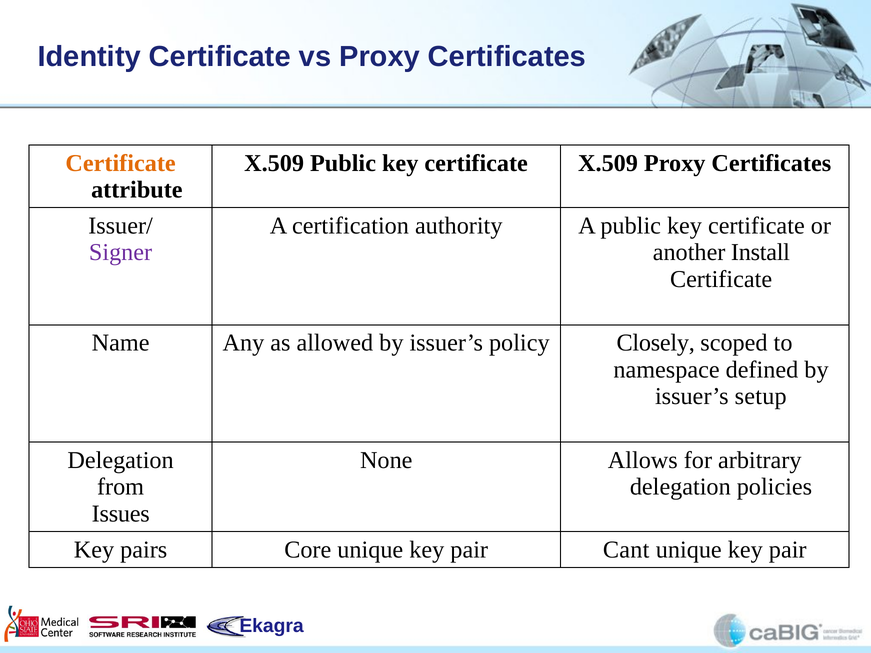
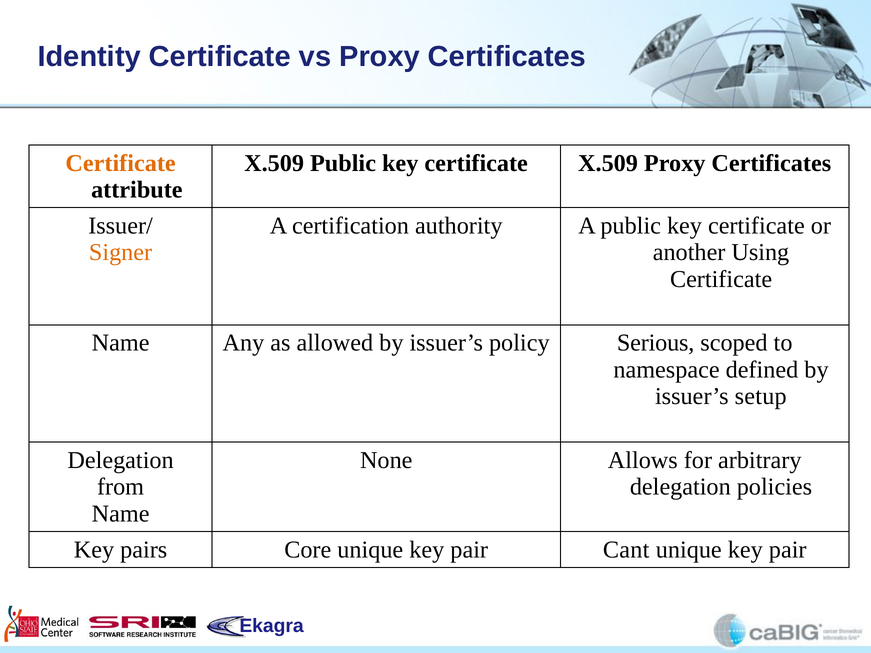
Signer colour: purple -> orange
Install: Install -> Using
Closely: Closely -> Serious
Issues at (121, 514): Issues -> Name
